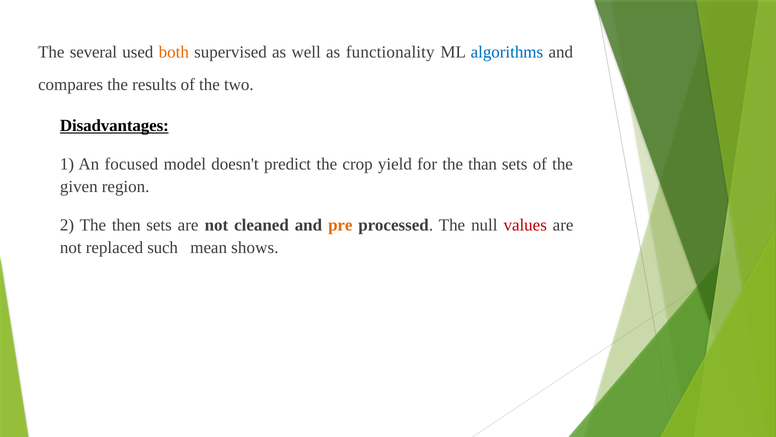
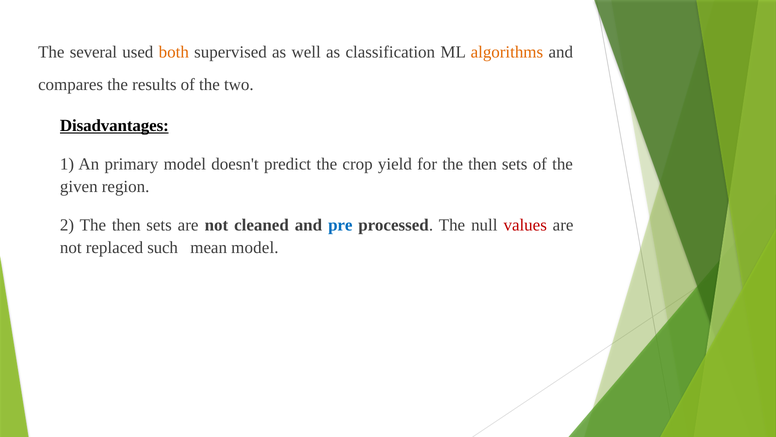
functionality: functionality -> classification
algorithms colour: blue -> orange
focused: focused -> primary
for the than: than -> then
pre colour: orange -> blue
mean shows: shows -> model
